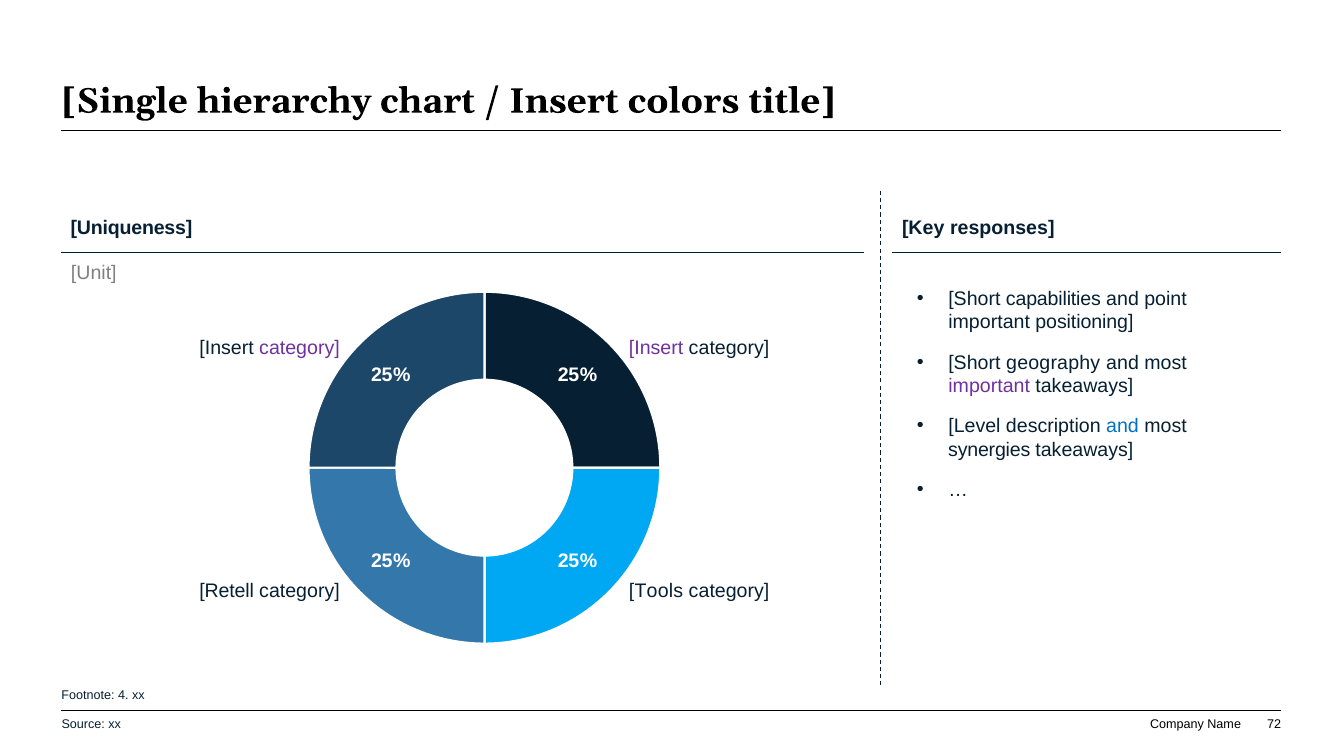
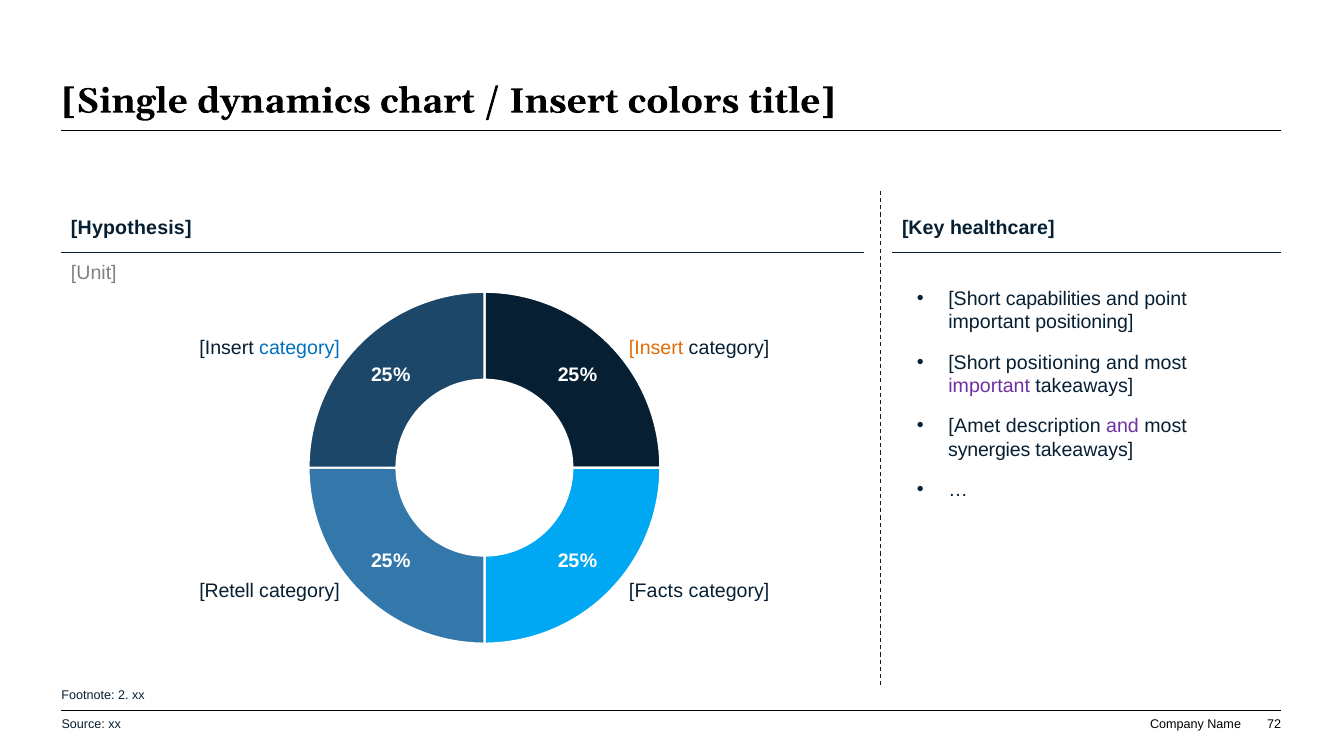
hierarchy: hierarchy -> dynamics
Uniqueness: Uniqueness -> Hypothesis
responses: responses -> healthcare
category at (300, 348) colour: purple -> blue
Insert at (656, 348) colour: purple -> orange
Short geography: geography -> positioning
Level: Level -> Amet
and at (1122, 426) colour: blue -> purple
Tools: Tools -> Facts
4: 4 -> 2
